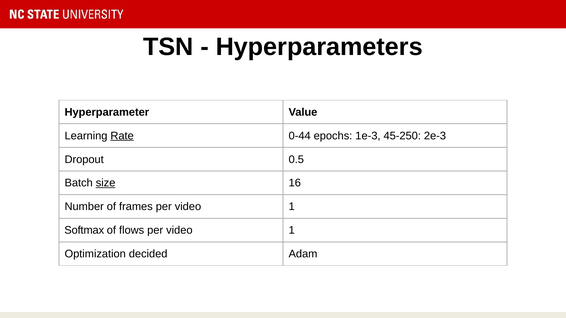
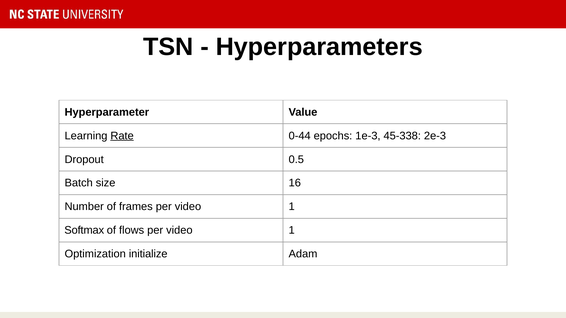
45-250: 45-250 -> 45-338
size underline: present -> none
decided: decided -> initialize
